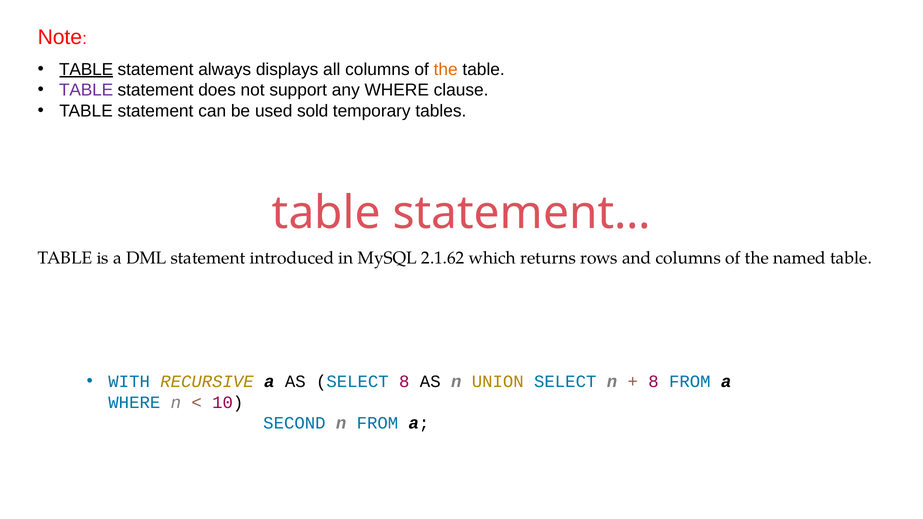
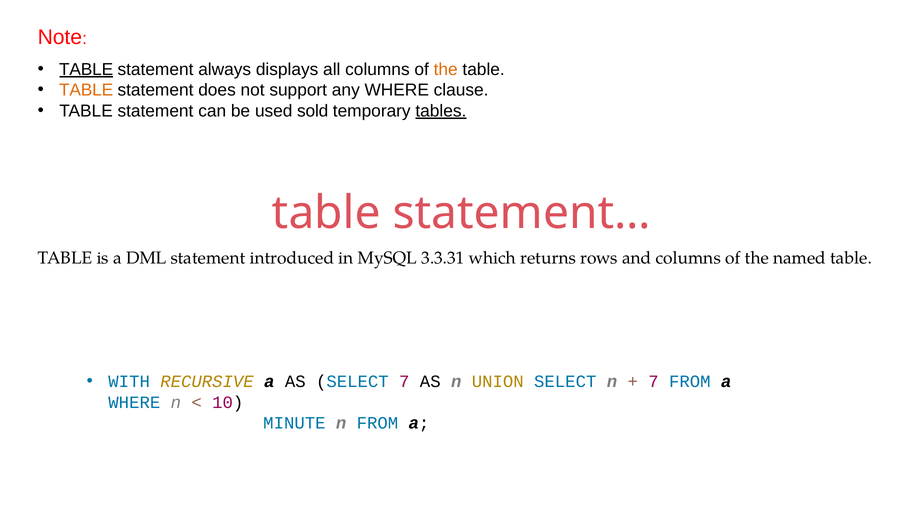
TABLE at (86, 90) colour: purple -> orange
tables underline: none -> present
2.1.62: 2.1.62 -> 3.3.31
SELECT 8: 8 -> 7
8 at (654, 382): 8 -> 7
SECOND: SECOND -> MINUTE
